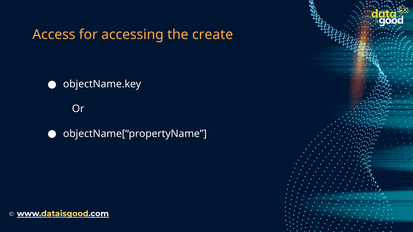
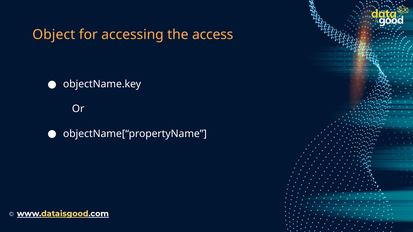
Access: Access -> Object
create: create -> access
